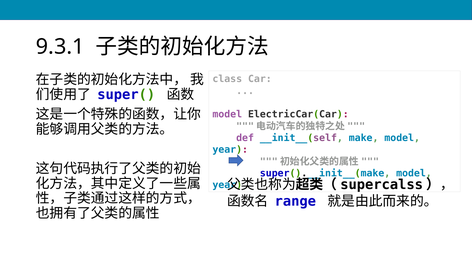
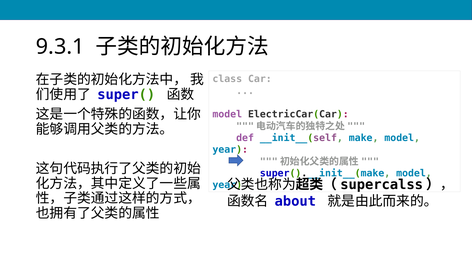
range: range -> about
